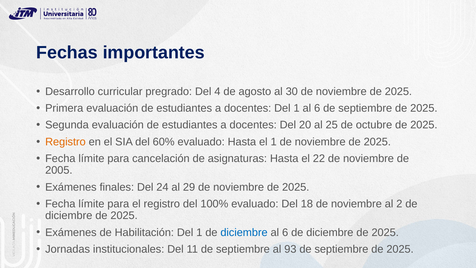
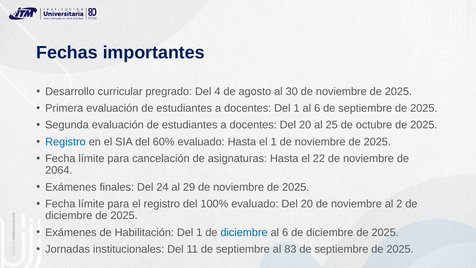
Registro at (65, 142) colour: orange -> blue
2005: 2005 -> 2064
evaluado Del 18: 18 -> 20
93: 93 -> 83
